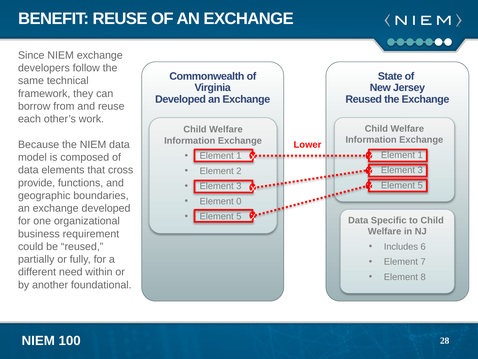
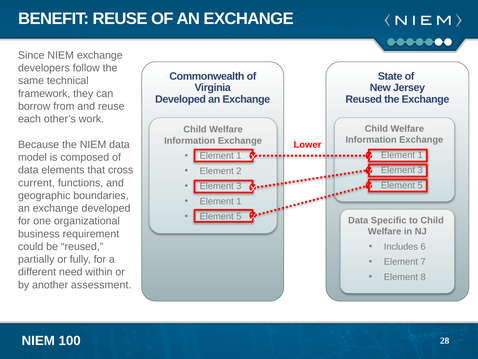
provide: provide -> current
0 at (239, 201): 0 -> 1
foundational: foundational -> assessment
